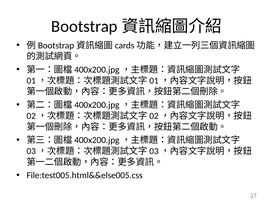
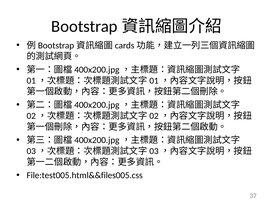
File:test005.html&&else005.css: File:test005.html&&else005.css -> File:test005.html&&files005.css
